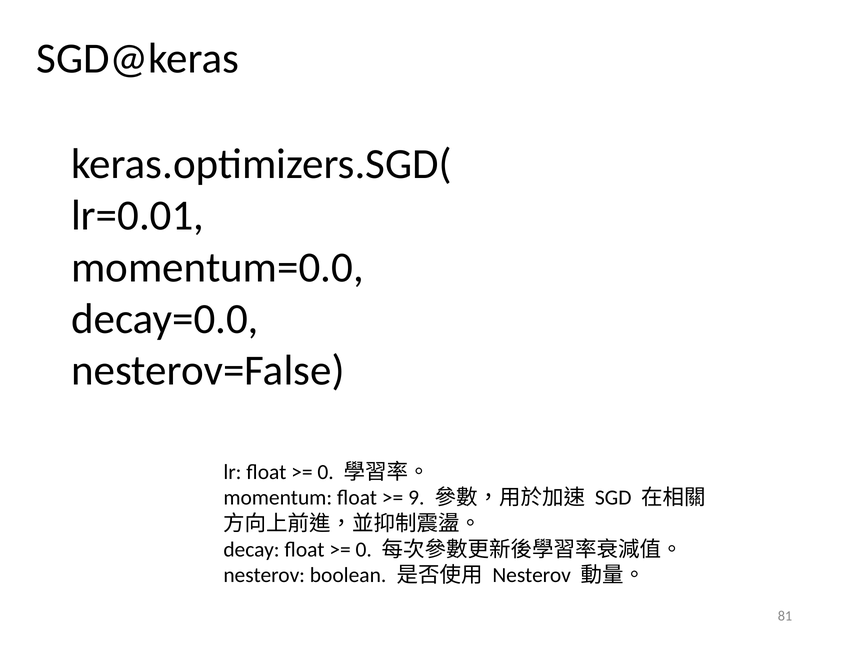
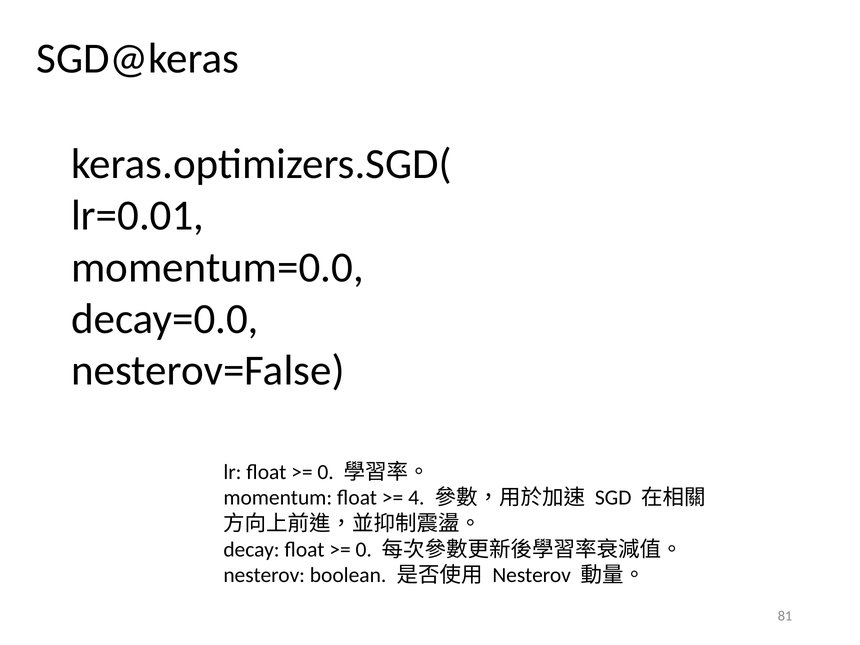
9: 9 -> 4
